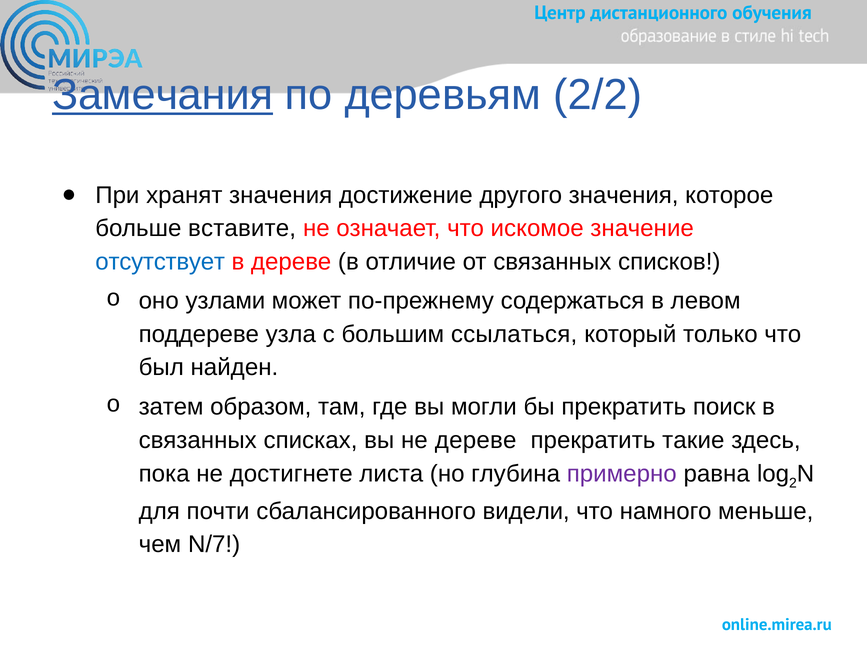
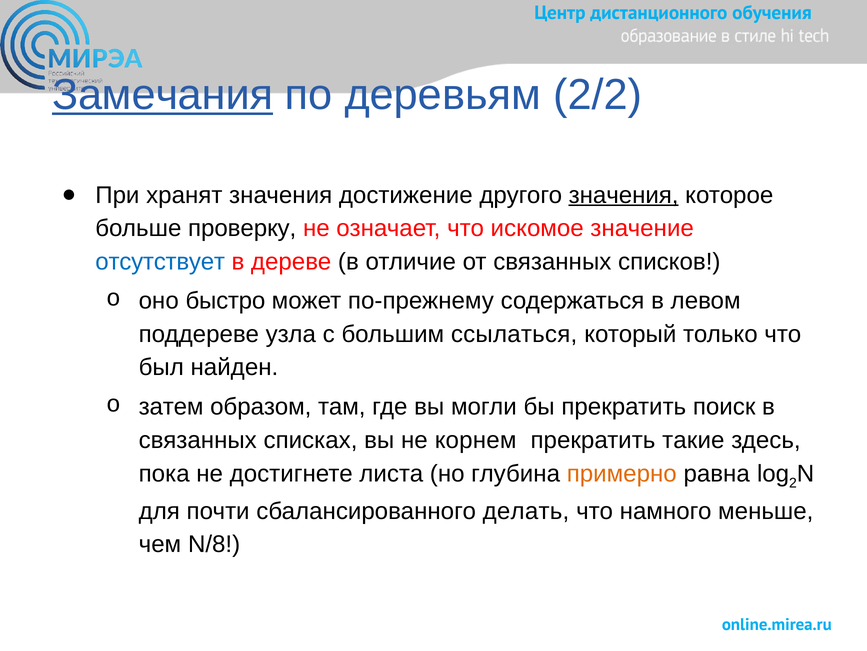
значения at (624, 195) underline: none -> present
вставите: вставите -> проверку
узлами: узлами -> быстро
не дереве: дереве -> корнем
примерно colour: purple -> orange
видели: видели -> делать
N/7: N/7 -> N/8
